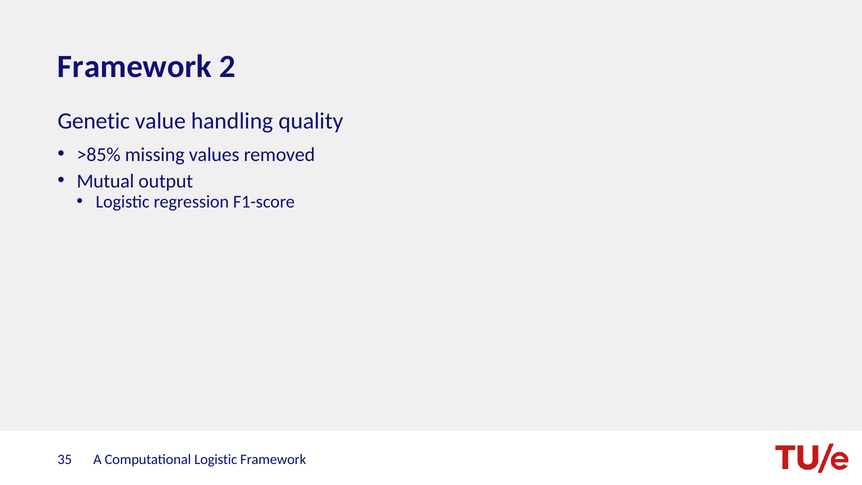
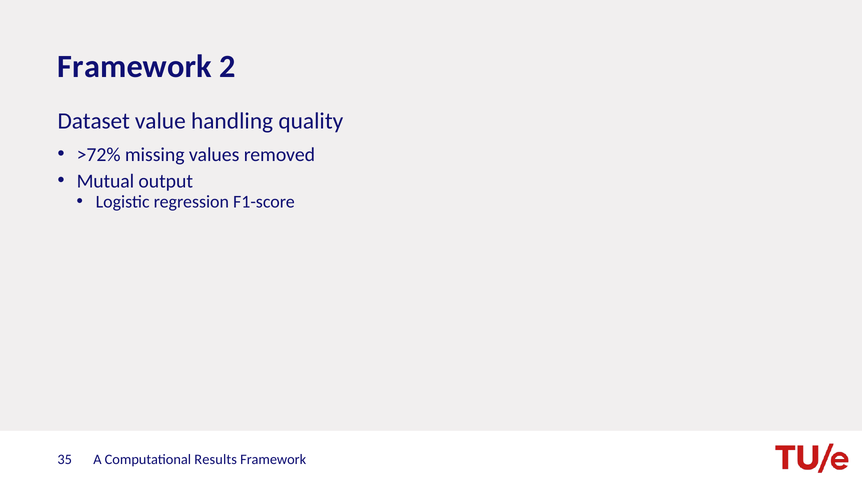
Genetic: Genetic -> Dataset
>85%: >85% -> >72%
Computational Logistic: Logistic -> Results
